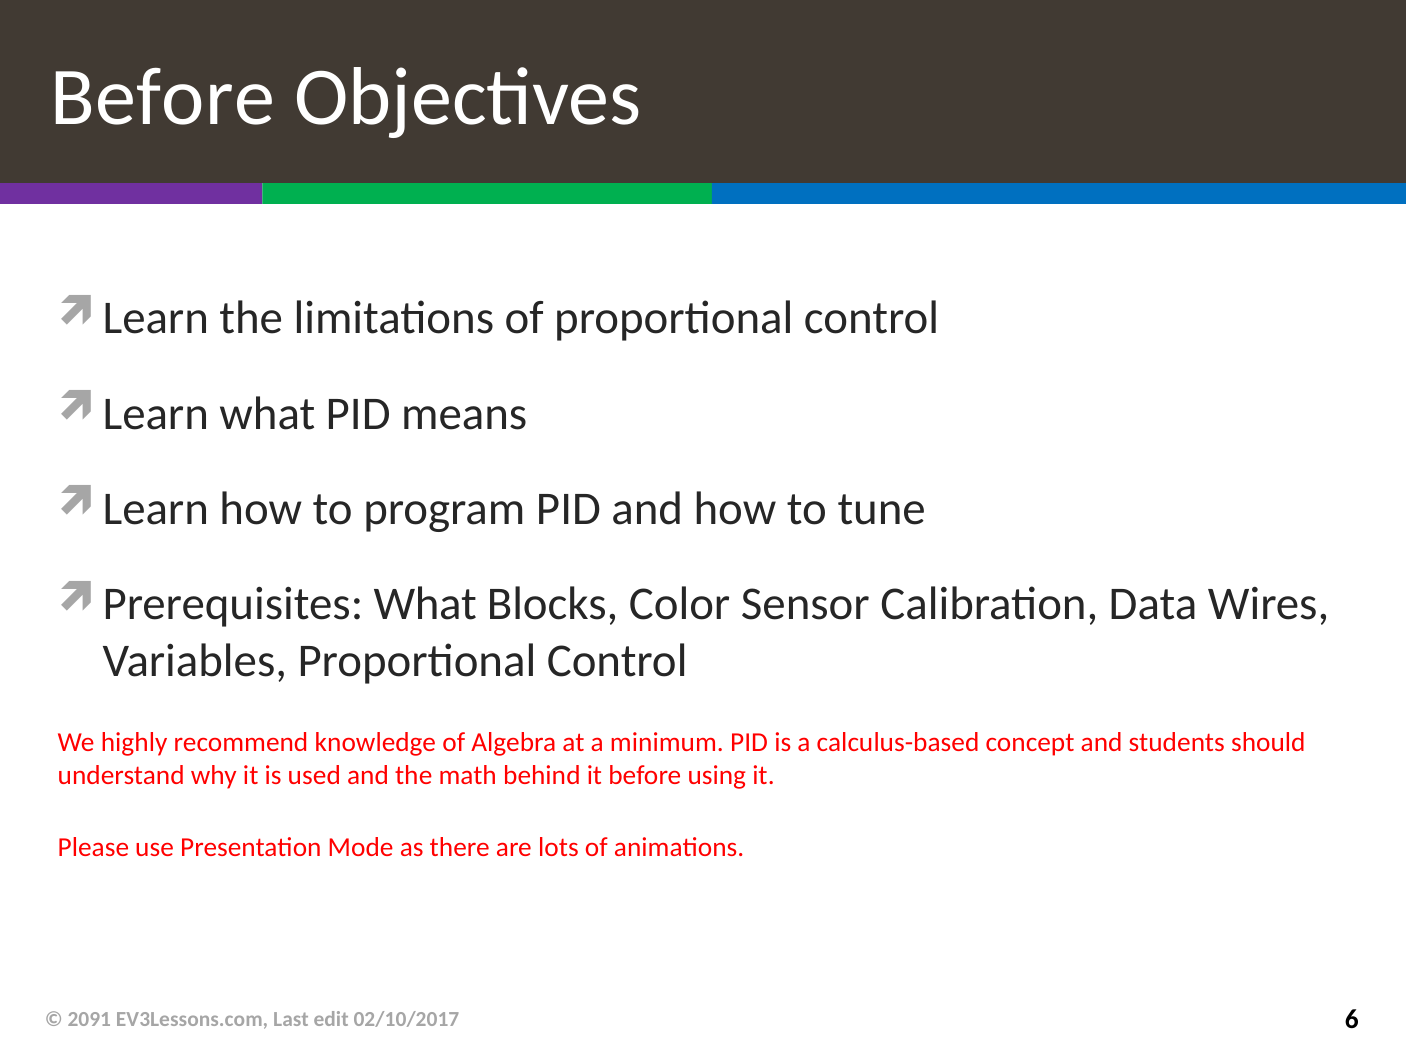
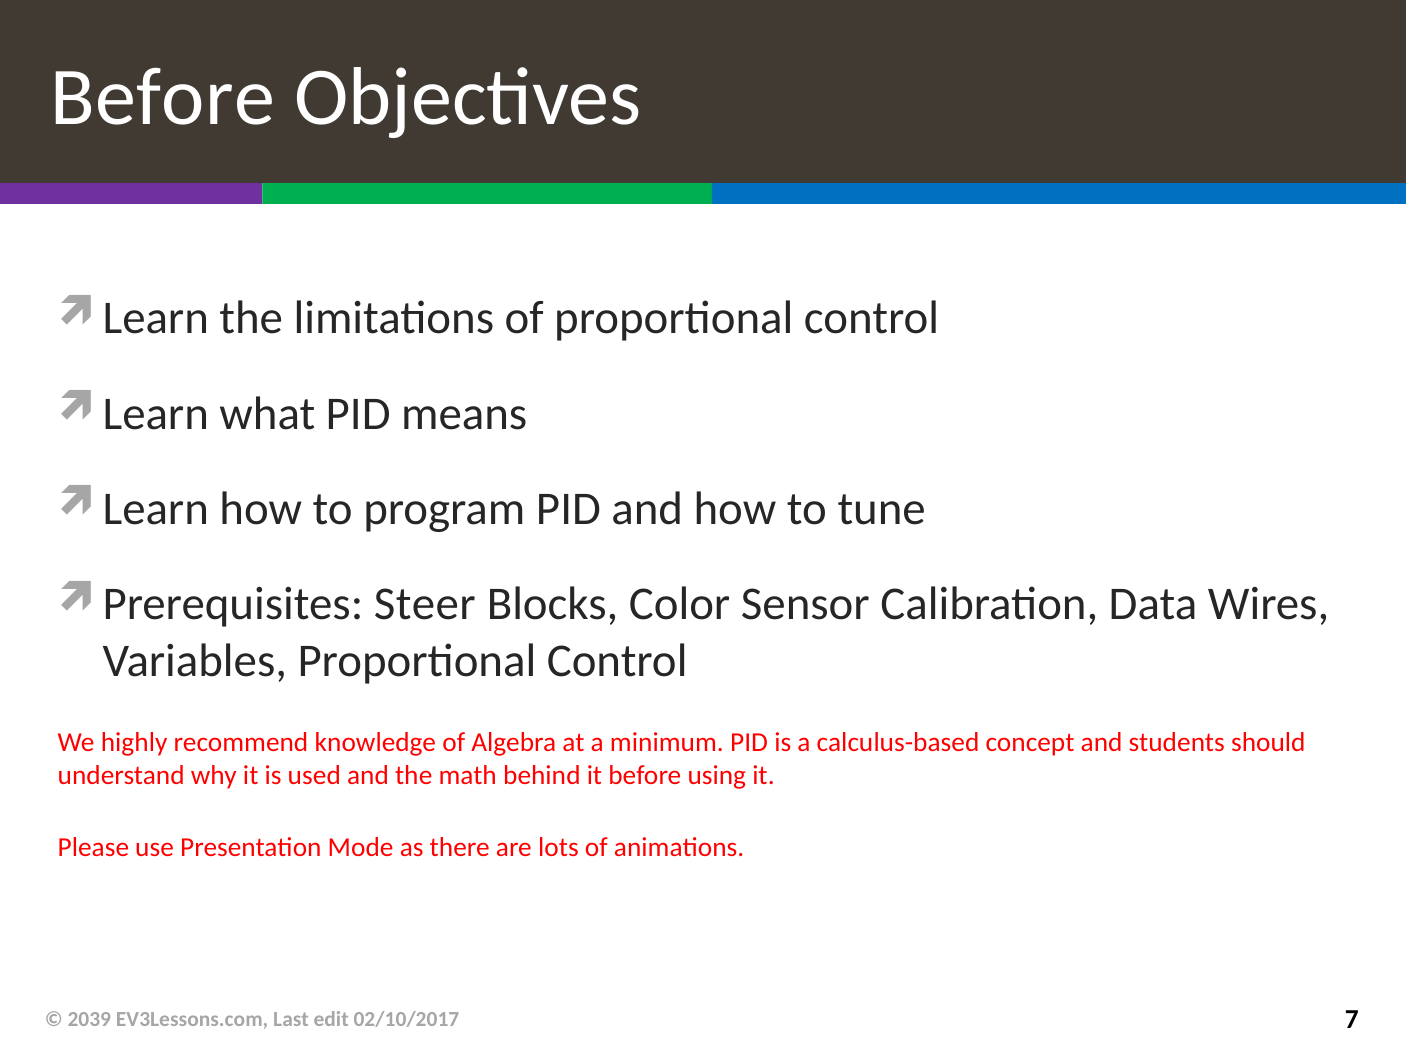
What at (425, 604): What -> Steer
2091: 2091 -> 2039
6: 6 -> 7
